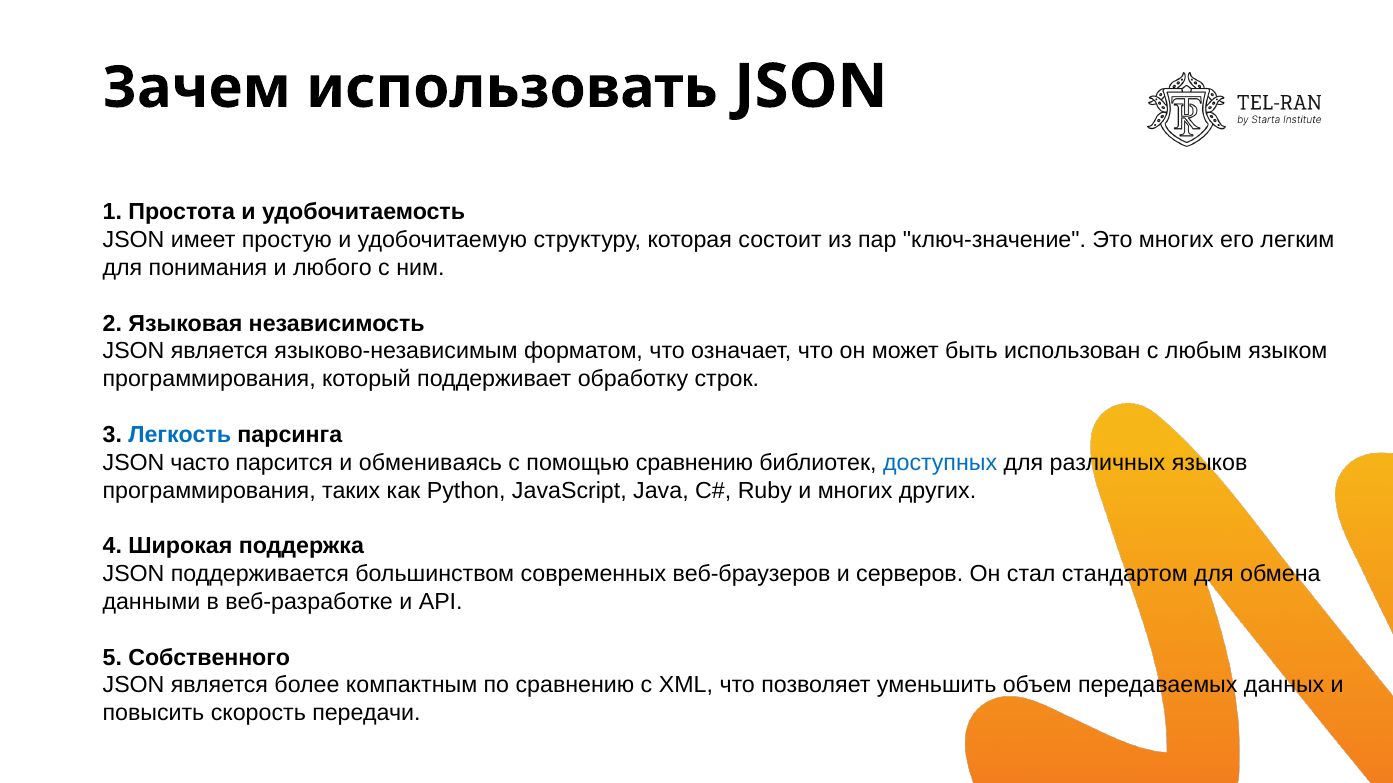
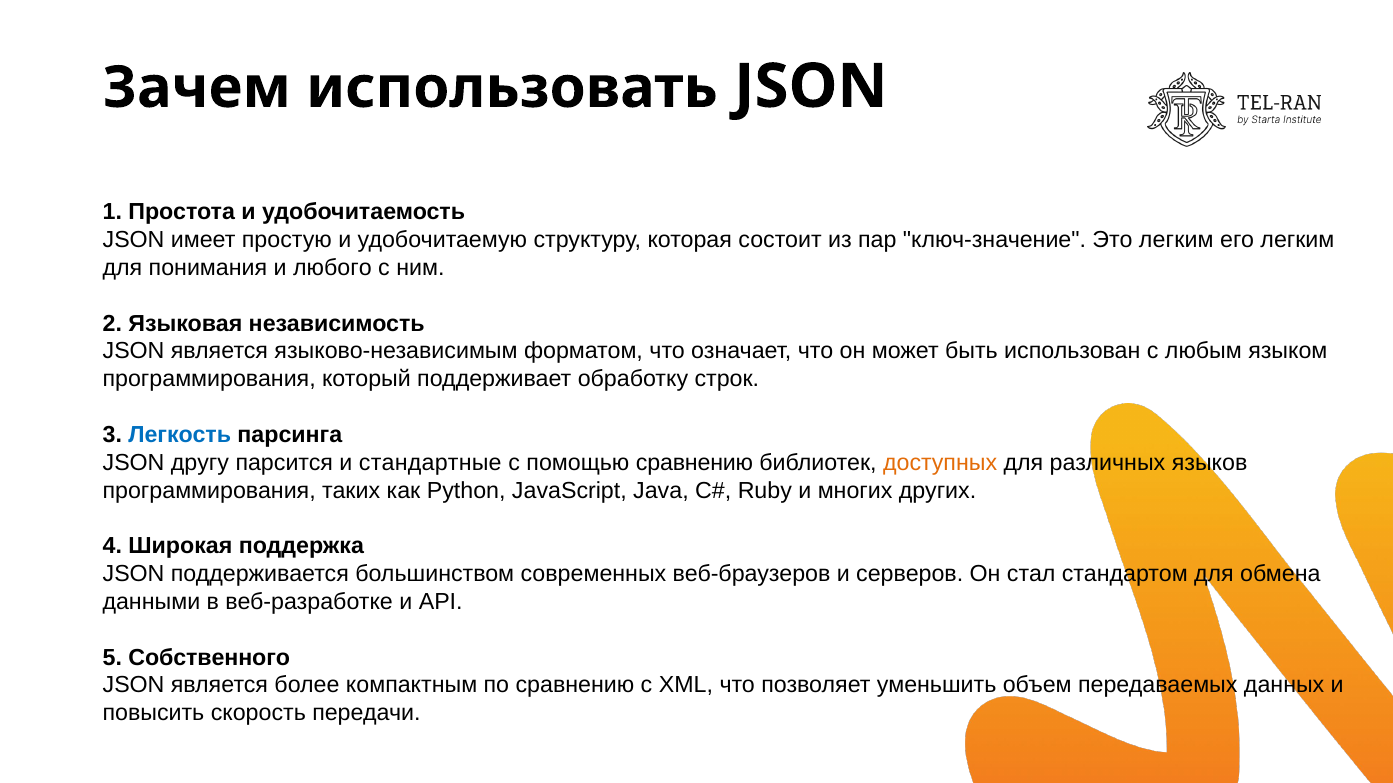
Это многих: многих -> легким
часто: часто -> другу
обмениваясь: обмениваясь -> стандартные
доступных colour: blue -> orange
